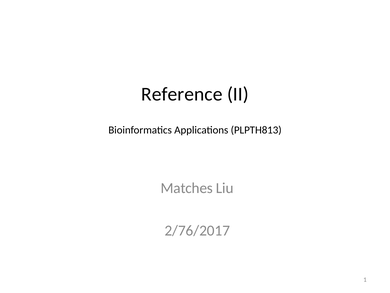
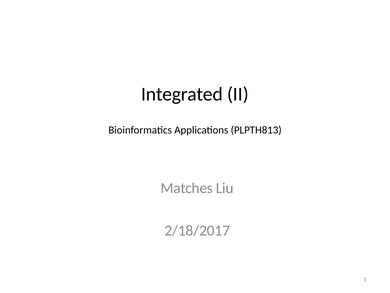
Reference: Reference -> Integrated
2/76/2017: 2/76/2017 -> 2/18/2017
